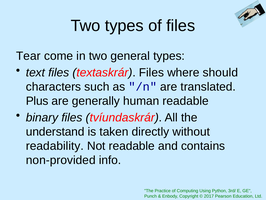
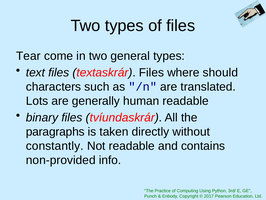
Plus: Plus -> Lots
understand: understand -> paragraphs
readability: readability -> constantly
